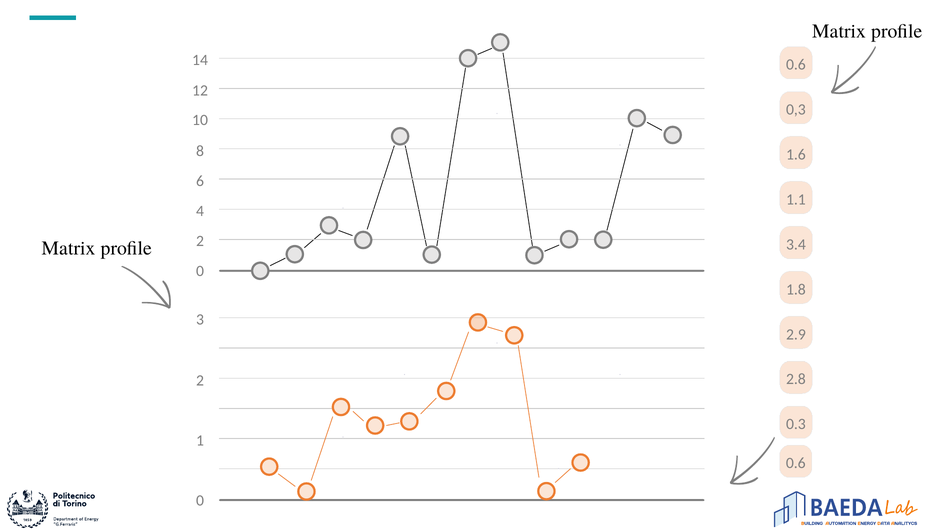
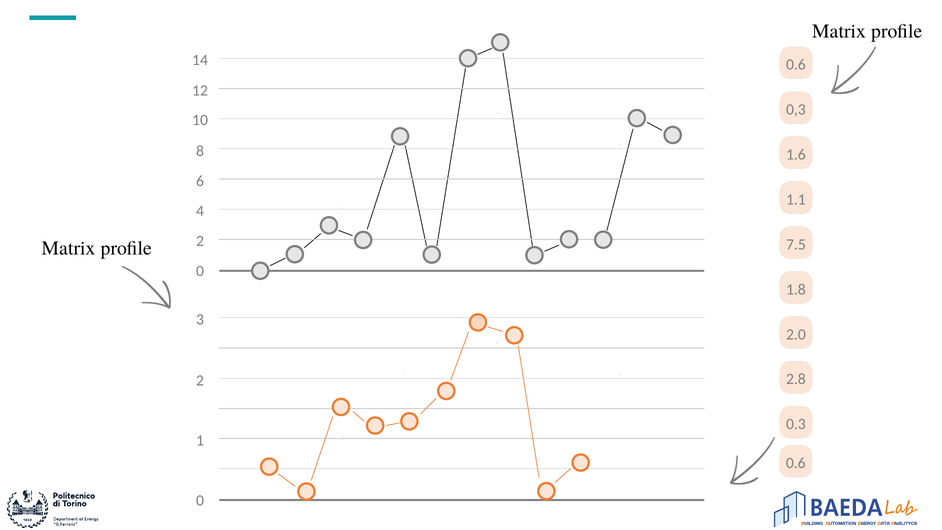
3.4: 3.4 -> 7.5
2.9: 2.9 -> 2.0
